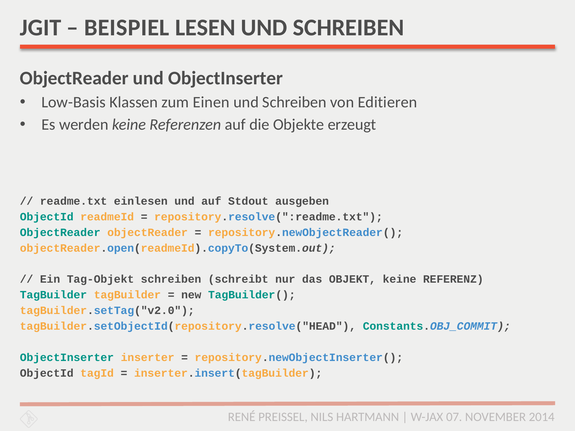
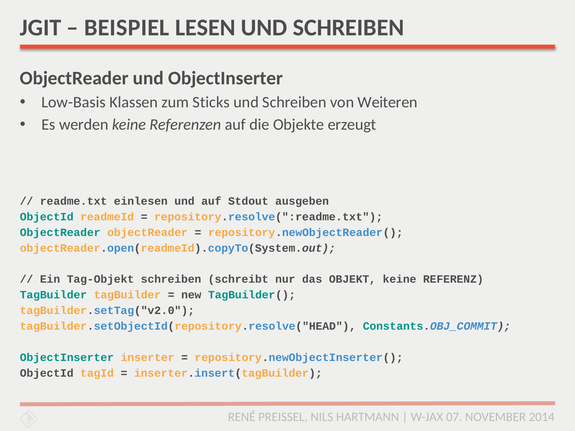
Einen: Einen -> Sticks
Editieren: Editieren -> Weiteren
